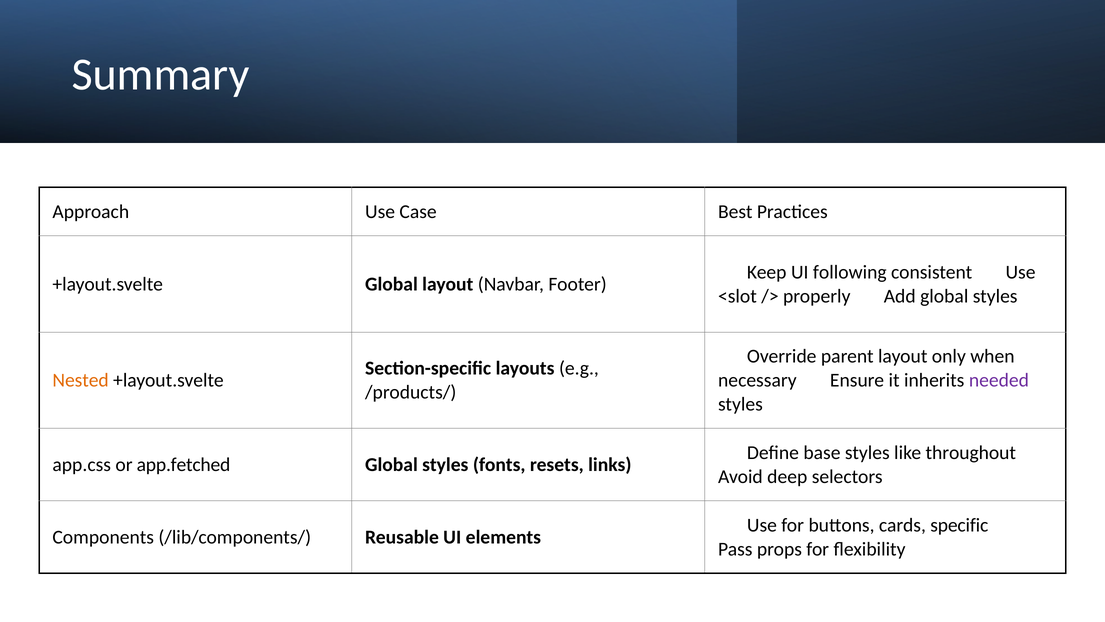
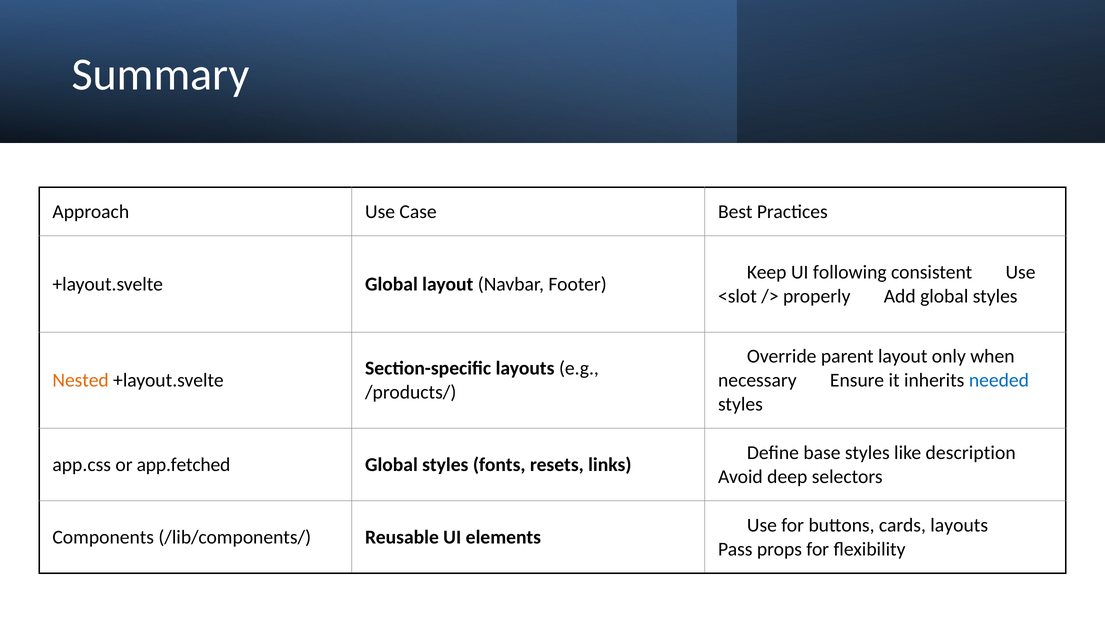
needed colour: purple -> blue
throughout: throughout -> description
cards specific: specific -> layouts
